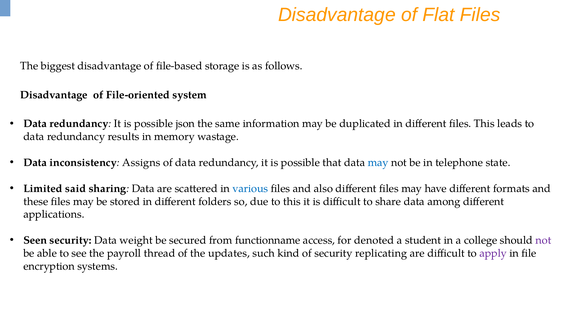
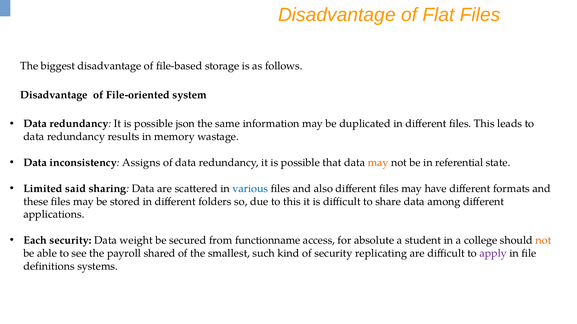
may at (378, 163) colour: blue -> orange
telephone: telephone -> referential
Seen: Seen -> Each
denoted: denoted -> absolute
not at (543, 241) colour: purple -> orange
thread: thread -> shared
updates: updates -> smallest
encryption: encryption -> definitions
